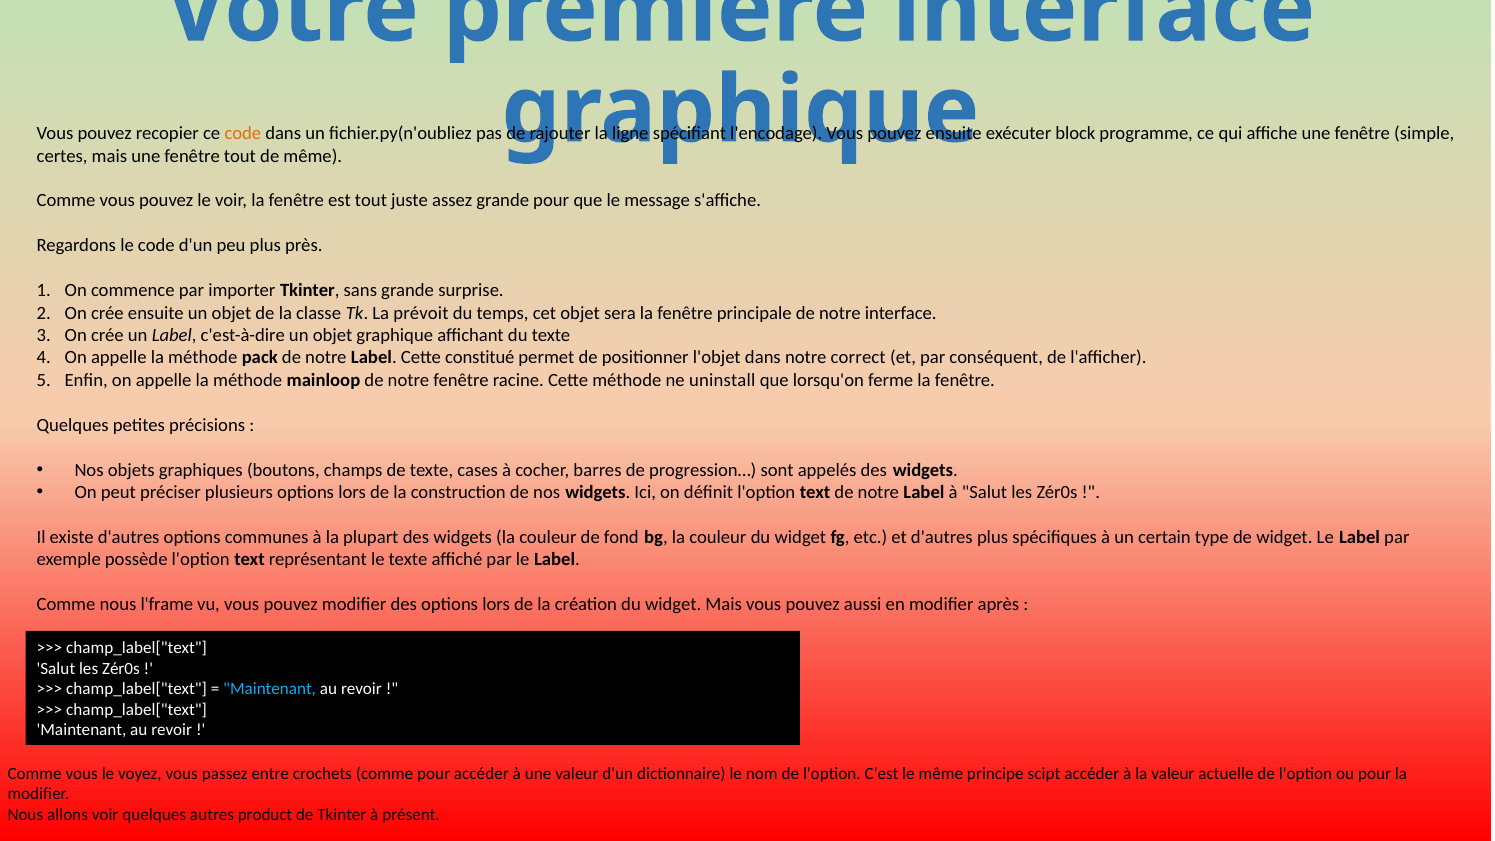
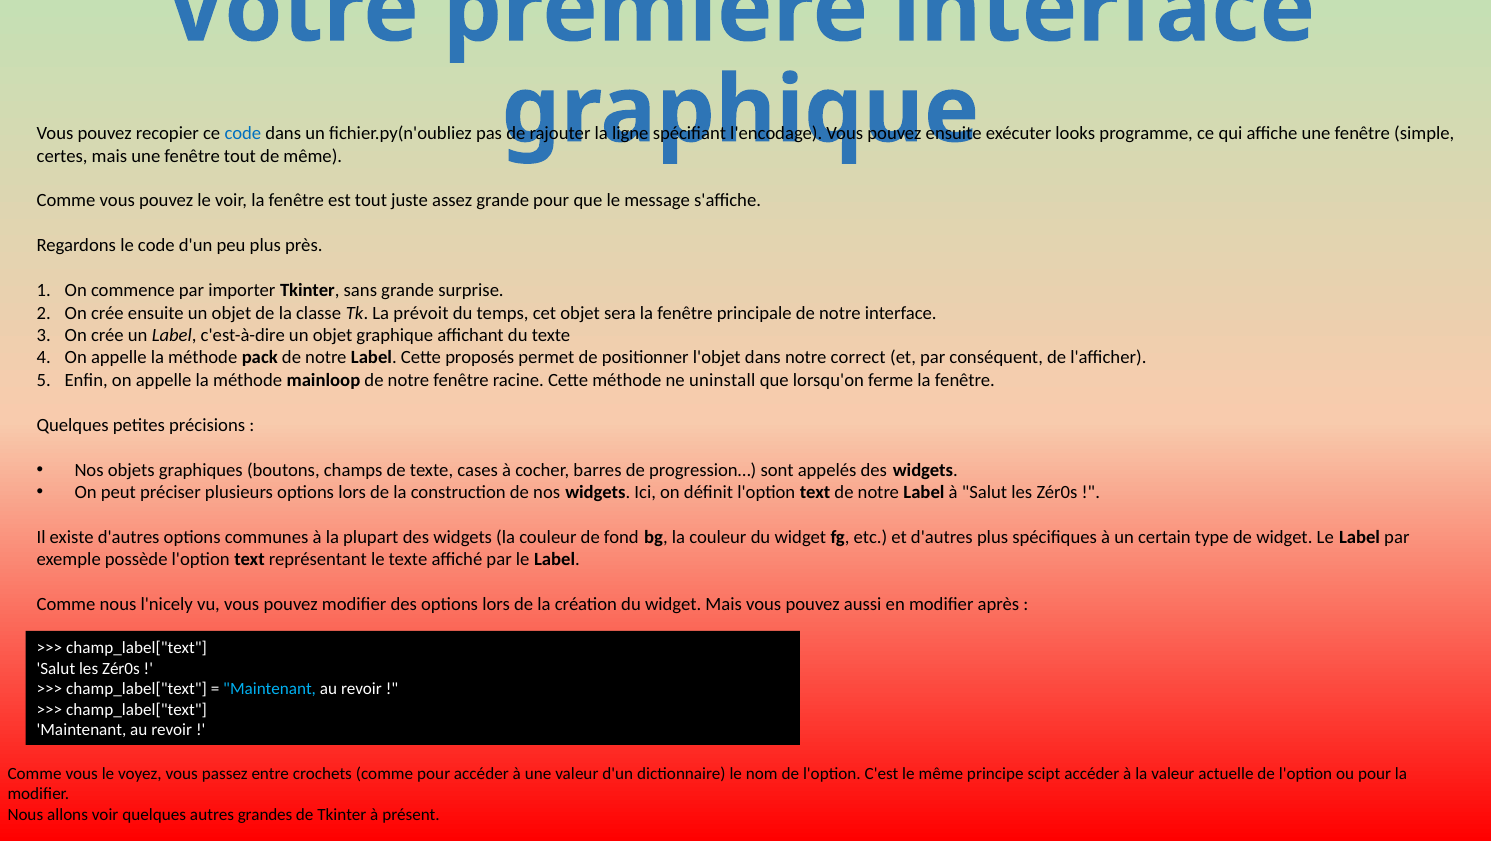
code at (243, 133) colour: orange -> blue
block: block -> looks
constitué: constitué -> proposés
l'frame: l'frame -> l'nicely
product: product -> grandes
